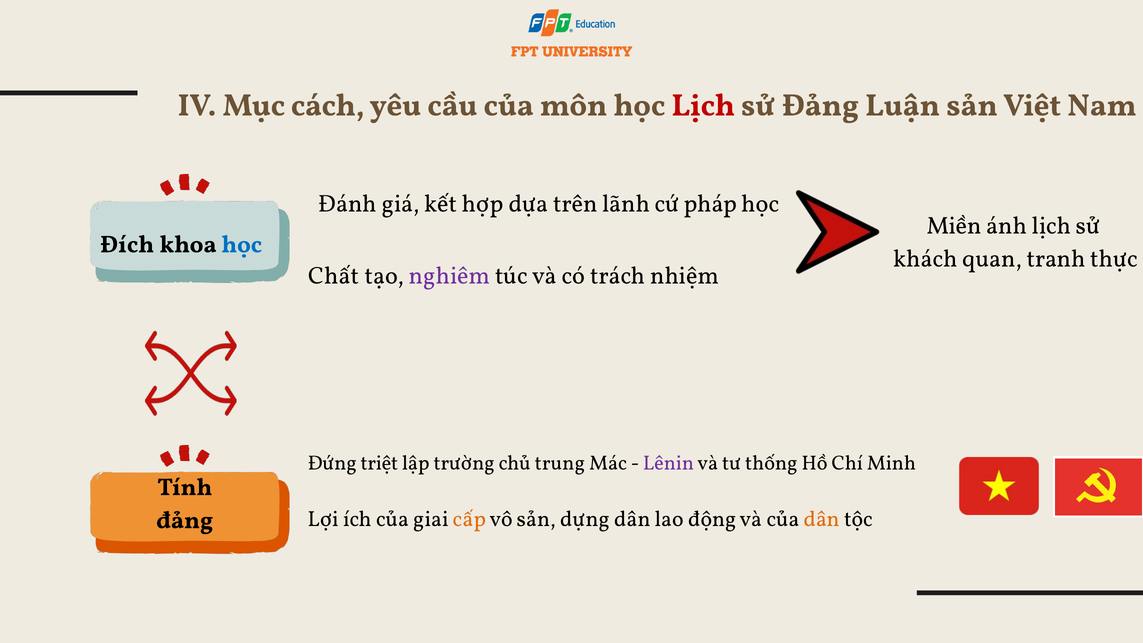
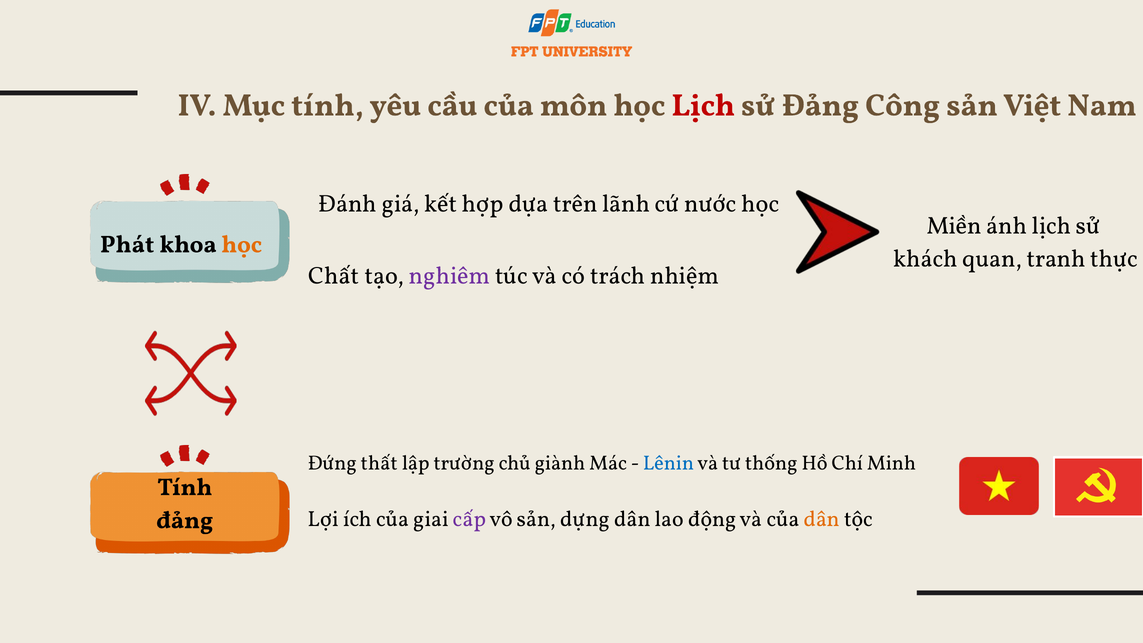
Mục cách: cách -> tính
Luận: Luận -> Công
pháp: pháp -> nước
Đích: Đích -> Phát
học at (242, 244) colour: blue -> orange
triệt: triệt -> thất
trung: trung -> giành
Lênin colour: purple -> blue
cấp colour: orange -> purple
